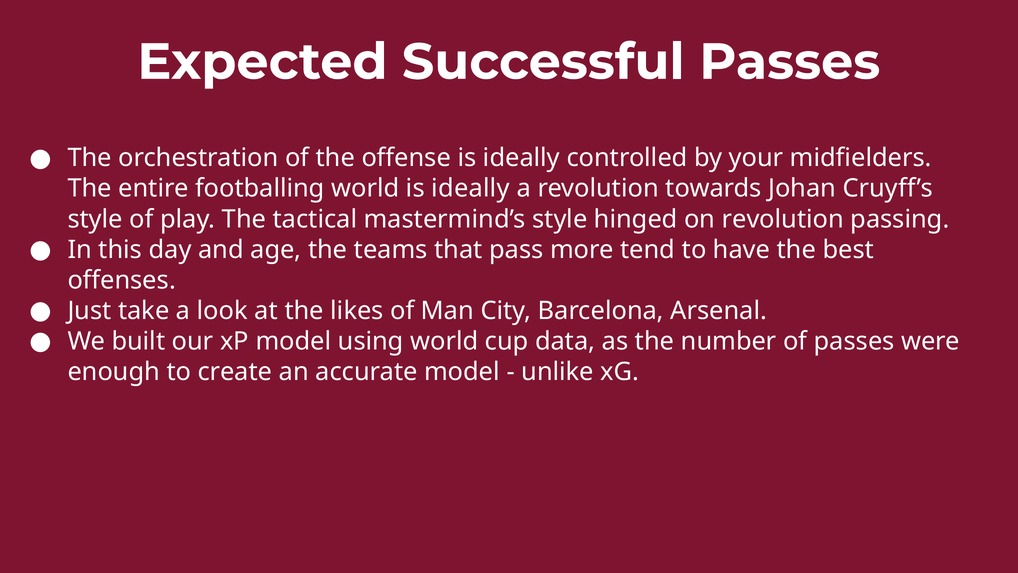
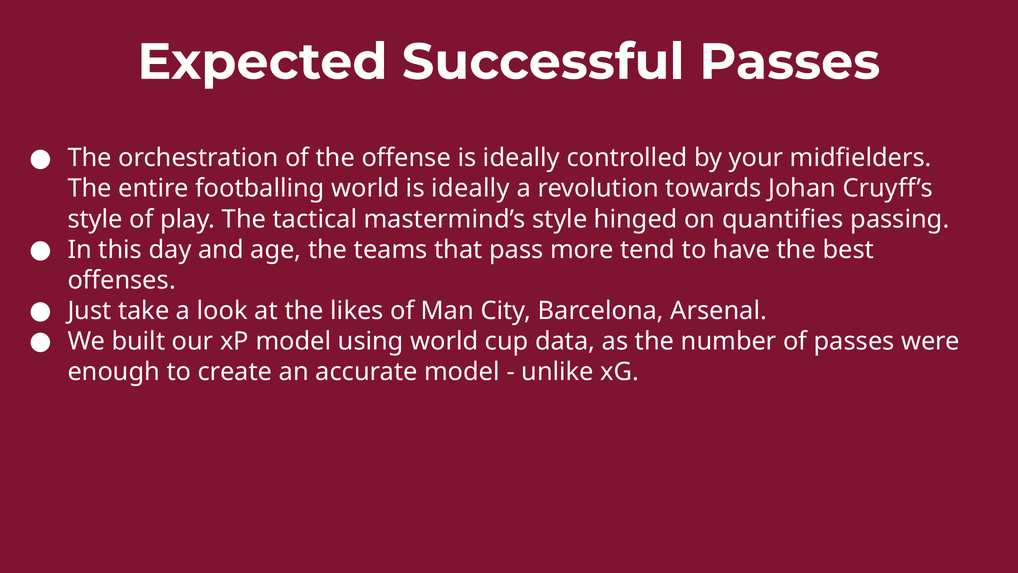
on revolution: revolution -> quantifies
